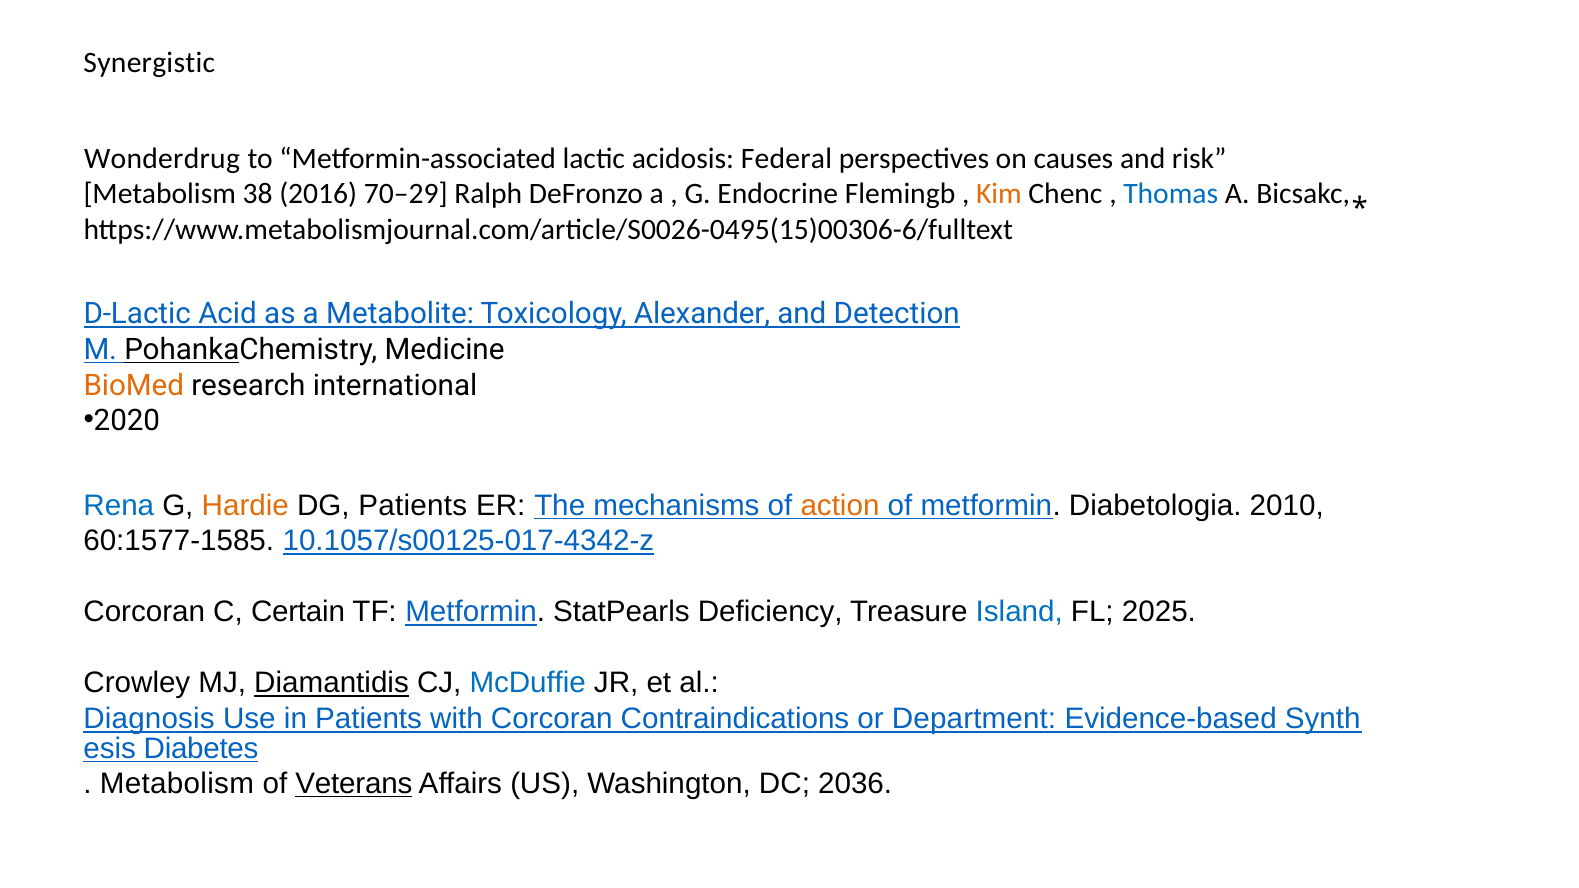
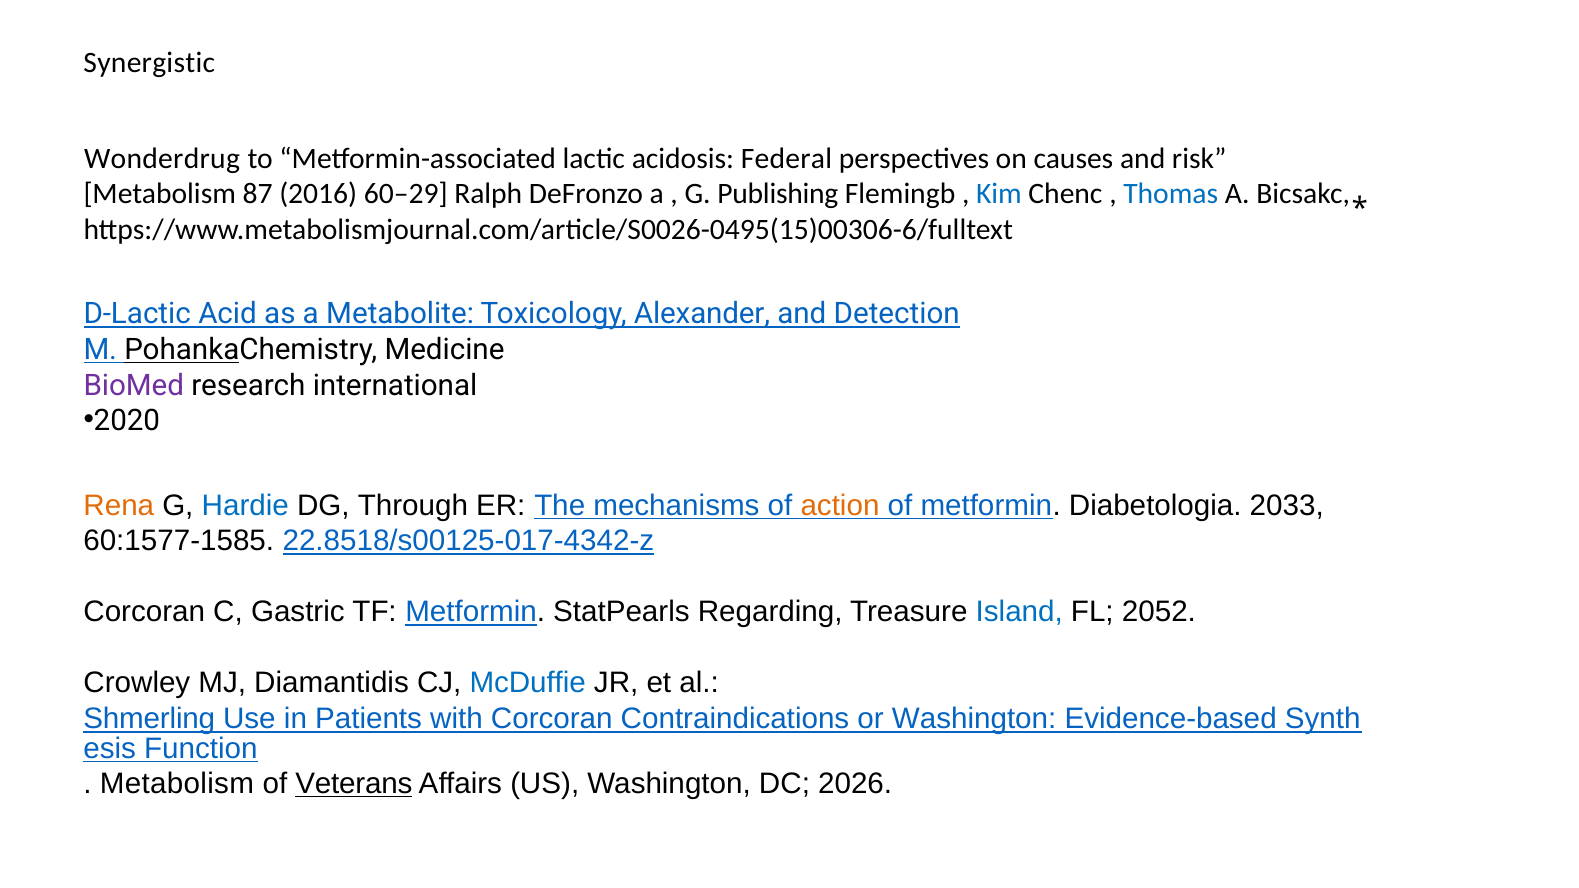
38: 38 -> 87
70–29: 70–29 -> 60–29
Endocrine: Endocrine -> Publishing
Kim colour: orange -> blue
BioMed colour: orange -> purple
Rena colour: blue -> orange
Hardie colour: orange -> blue
DG Patients: Patients -> Through
2010: 2010 -> 2033
10.1057/s00125-017-4342-z: 10.1057/s00125-017-4342-z -> 22.8518/s00125-017-4342-z
Certain: Certain -> Gastric
Deficiency: Deficiency -> Regarding
2025: 2025 -> 2052
Diamantidis underline: present -> none
Diagnosis: Diagnosis -> Shmerling
or Department: Department -> Washington
Diabetes: Diabetes -> Function
2036: 2036 -> 2026
